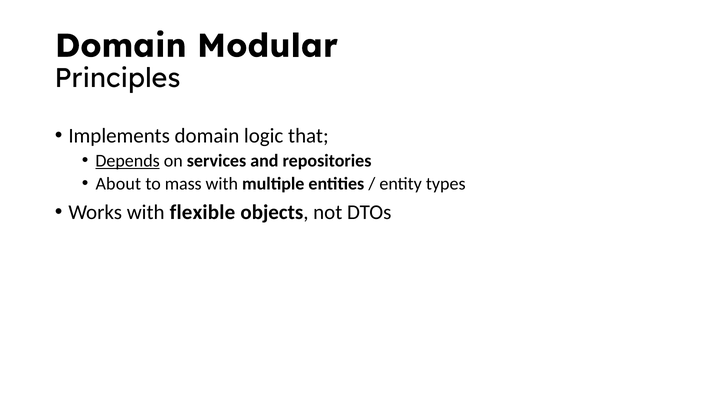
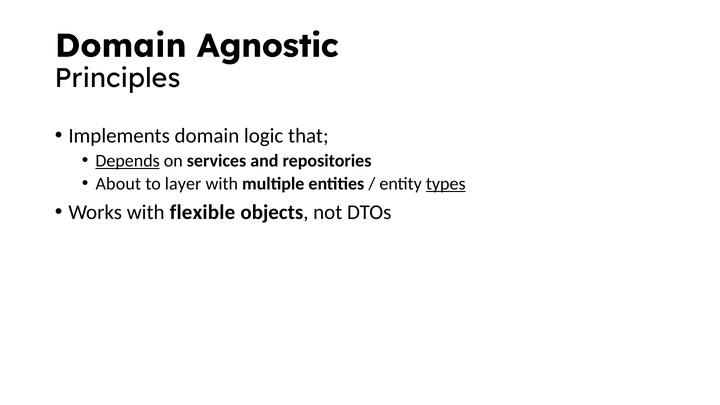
Modular: Modular -> Agnostic
mass: mass -> layer
types underline: none -> present
